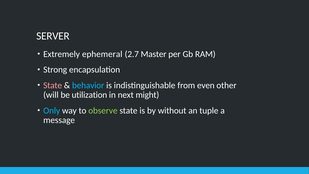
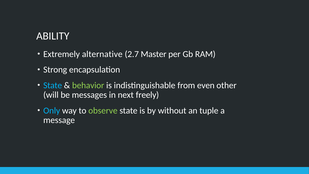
SERVER: SERVER -> ABILITY
ephemeral: ephemeral -> alternative
State at (53, 85) colour: pink -> light blue
behavior colour: light blue -> light green
utilization: utilization -> messages
might: might -> freely
